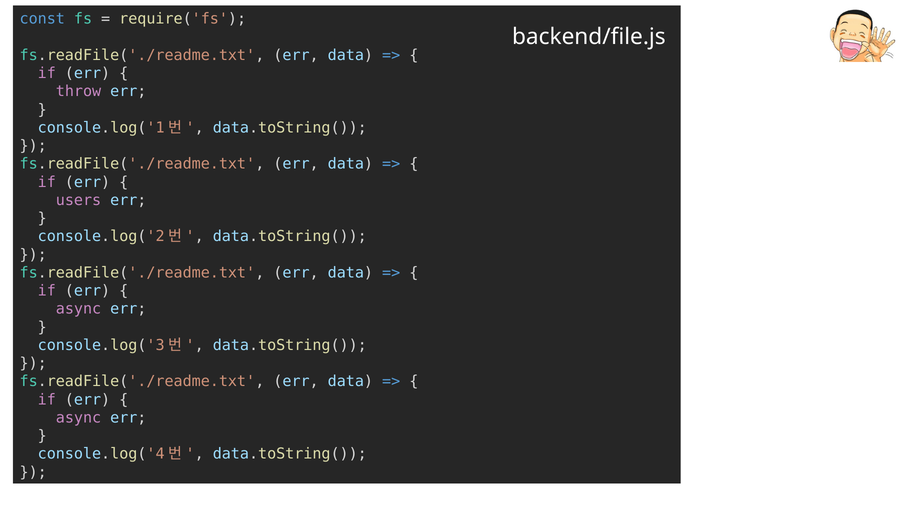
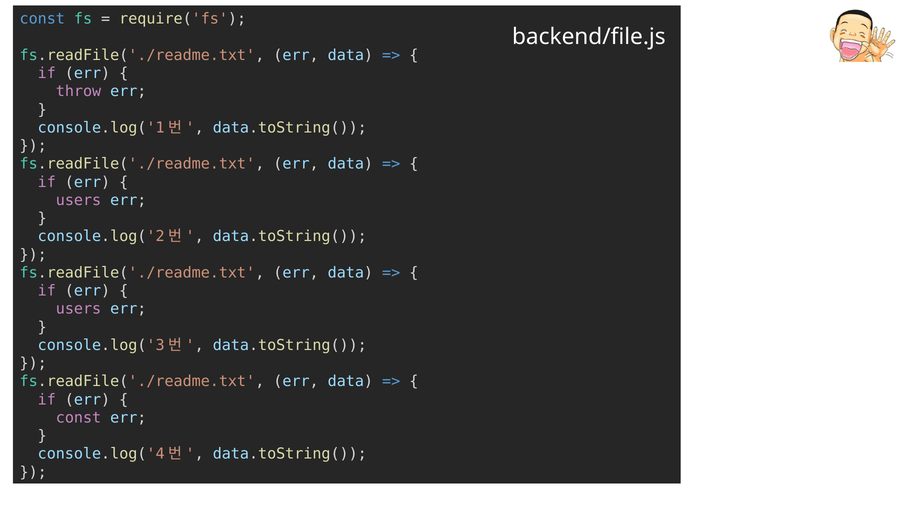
async at (79, 309): async -> users
async at (79, 417): async -> const
